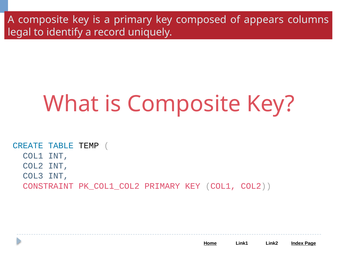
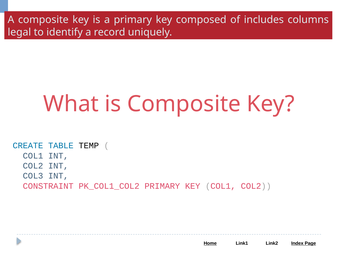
appears: appears -> includes
